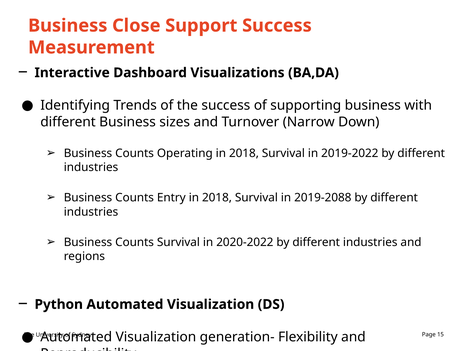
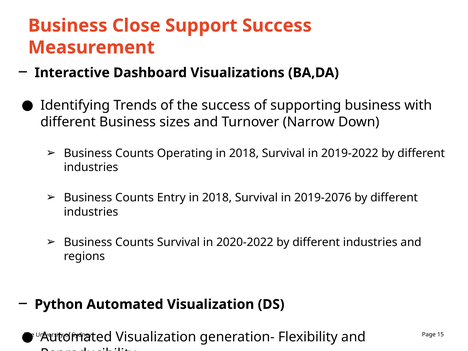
2019-2088: 2019-2088 -> 2019-2076
